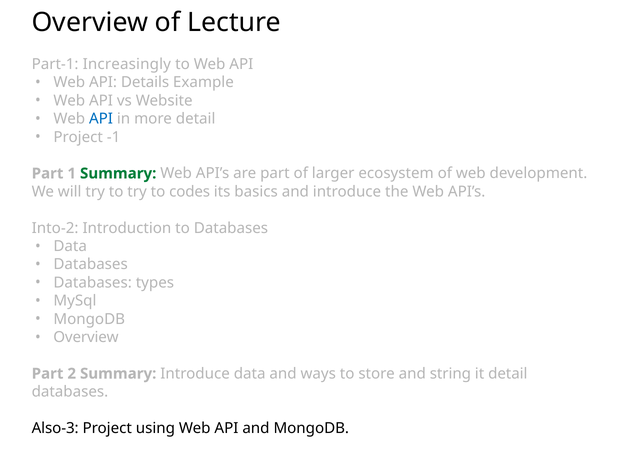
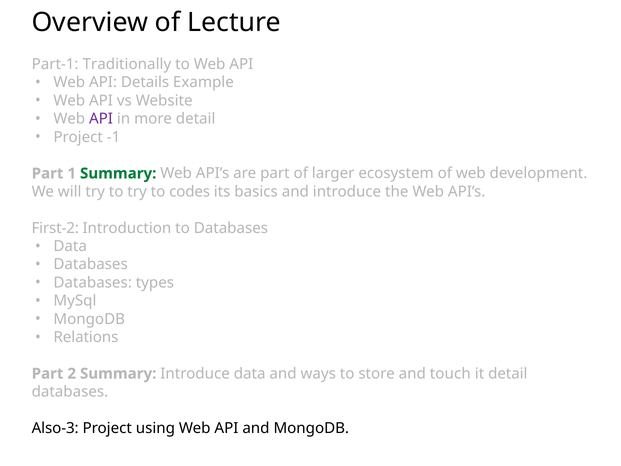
Increasingly: Increasingly -> Traditionally
API at (101, 119) colour: blue -> purple
Into-2: Into-2 -> First-2
Overview at (86, 337): Overview -> Relations
string: string -> touch
